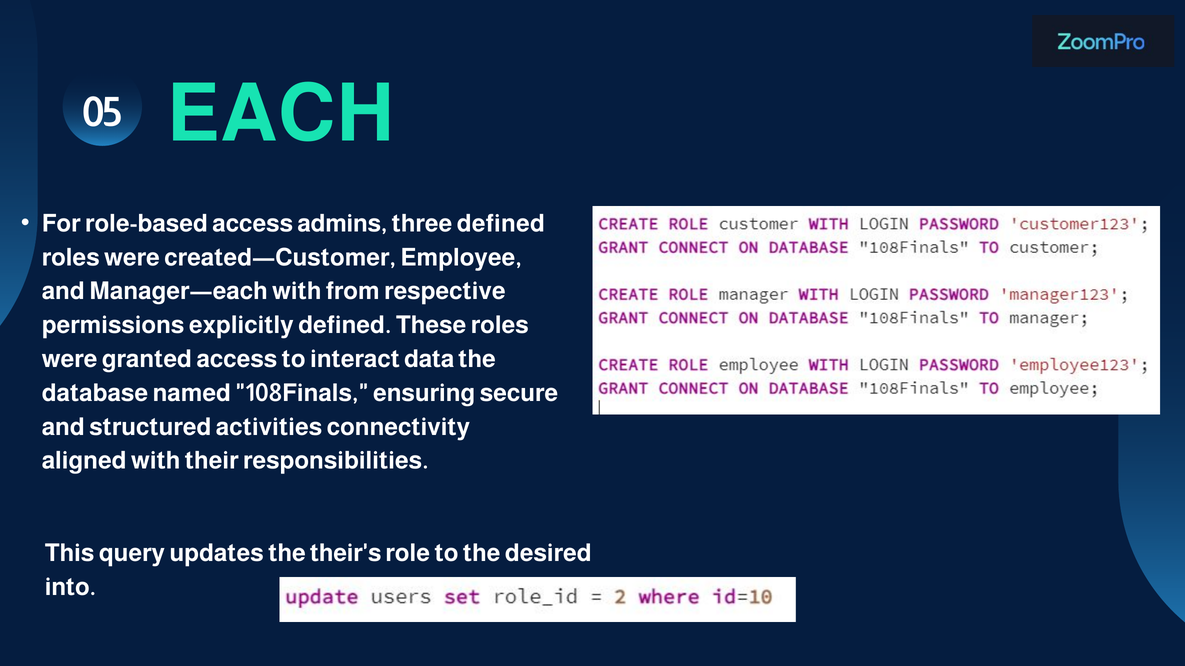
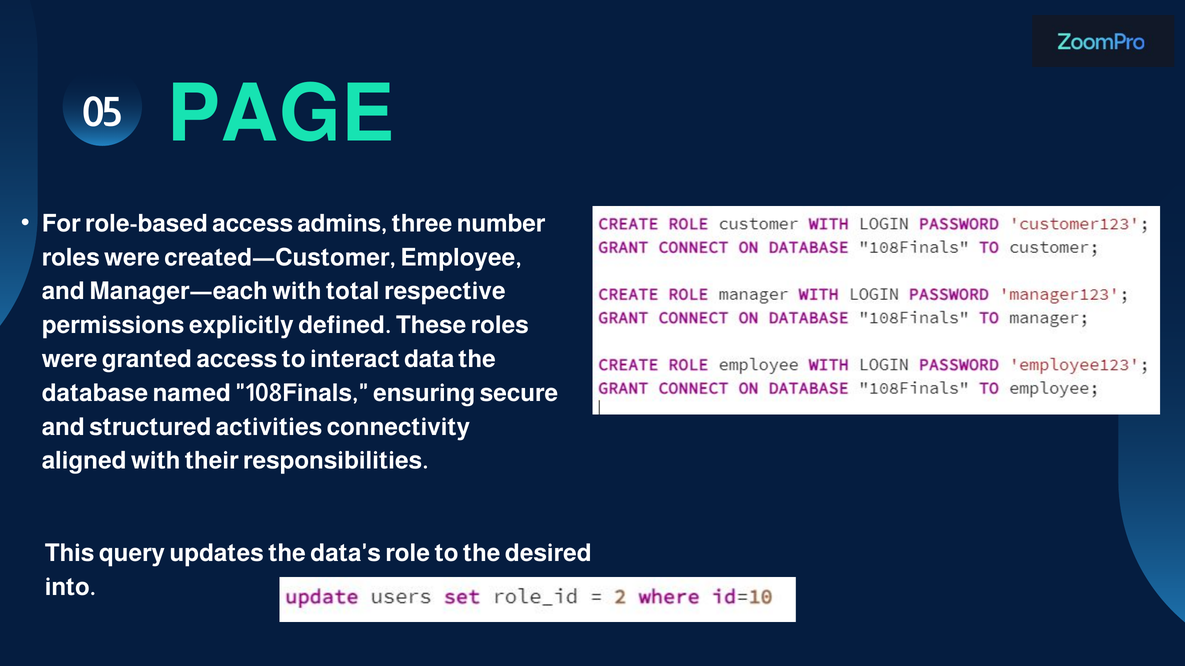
EACH: EACH -> PAGE
three defined: defined -> number
from: from -> total
their's: their's -> data's
